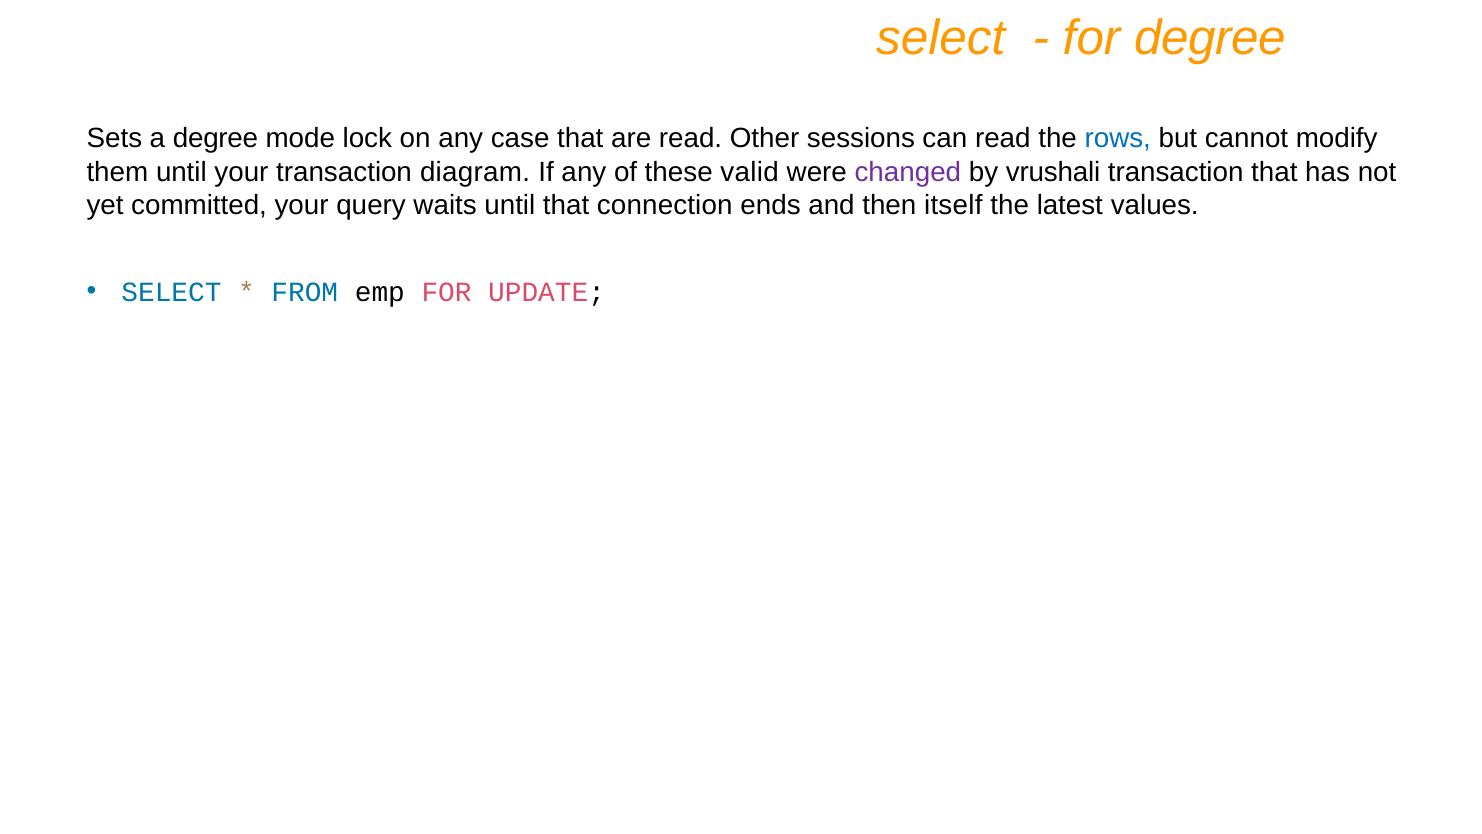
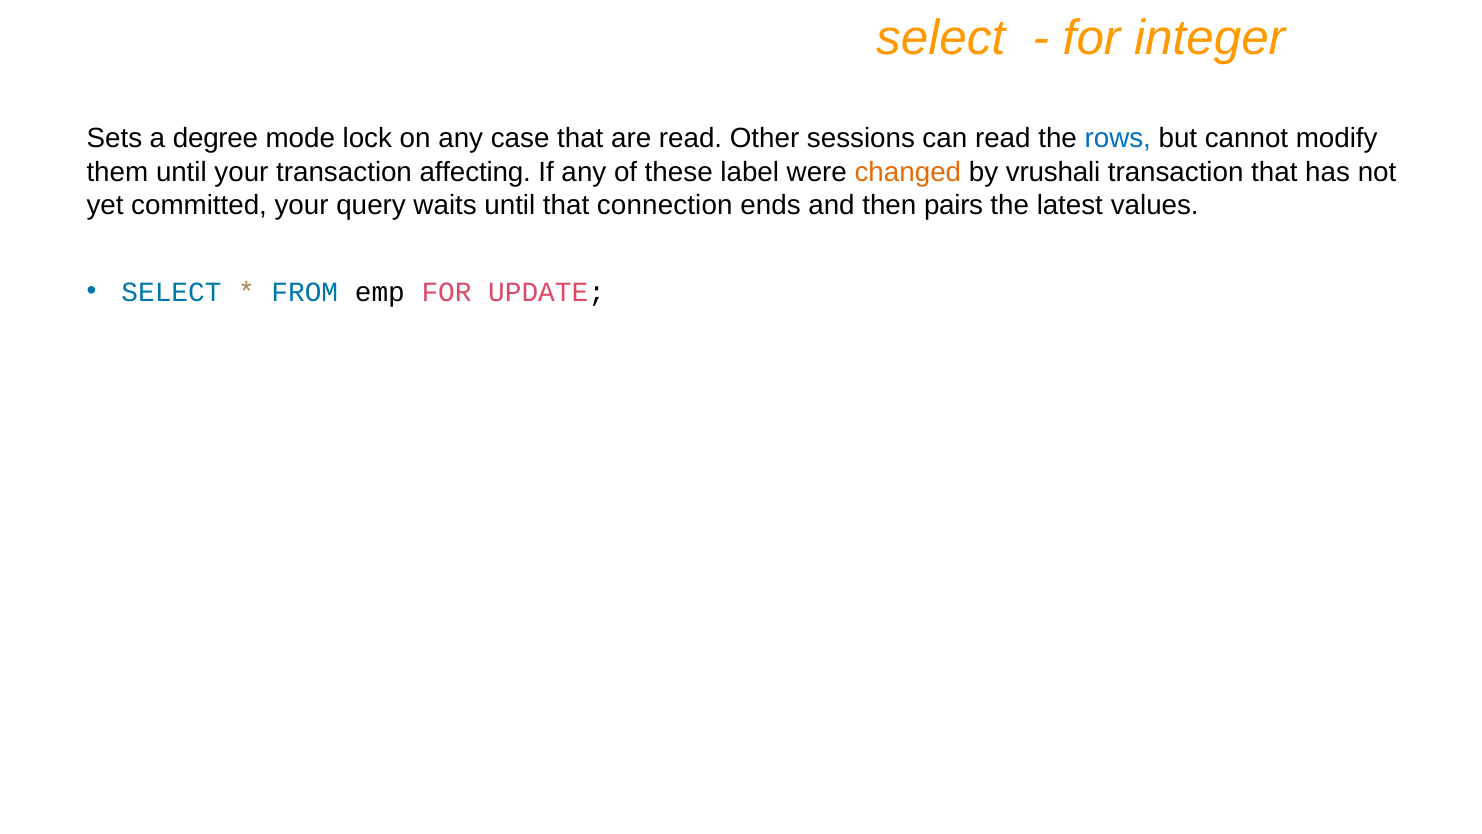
for degree: degree -> integer
diagram: diagram -> affecting
valid: valid -> label
changed colour: purple -> orange
itself: itself -> pairs
